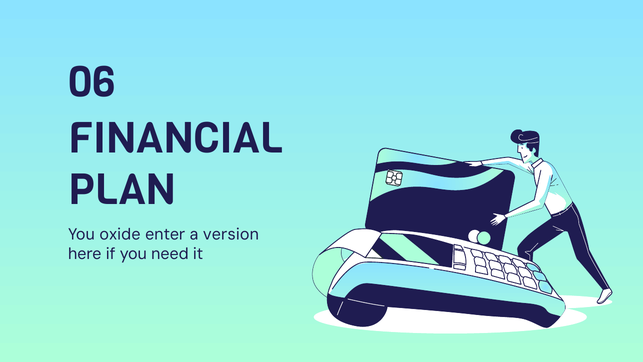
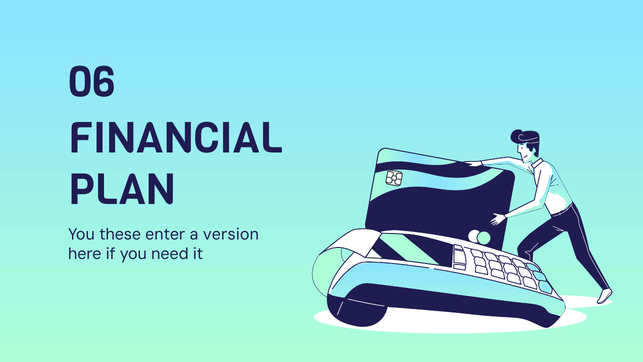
oxide: oxide -> these
